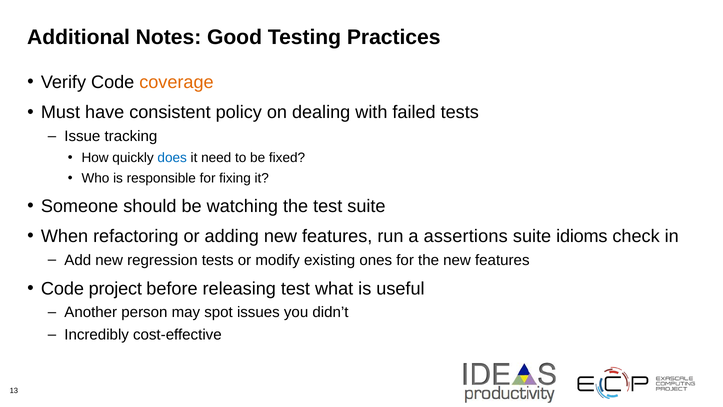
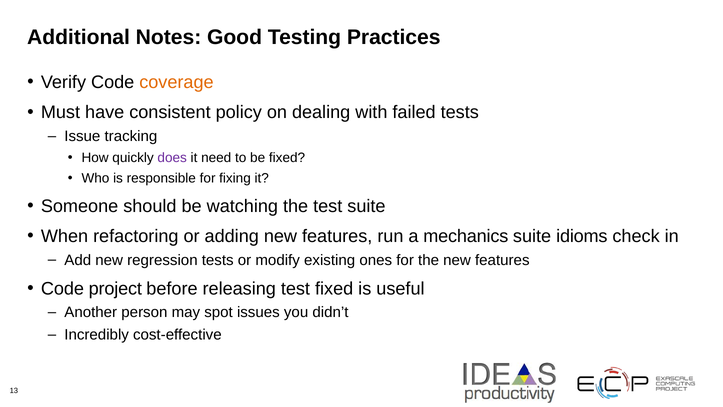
does colour: blue -> purple
assertions: assertions -> mechanics
test what: what -> fixed
